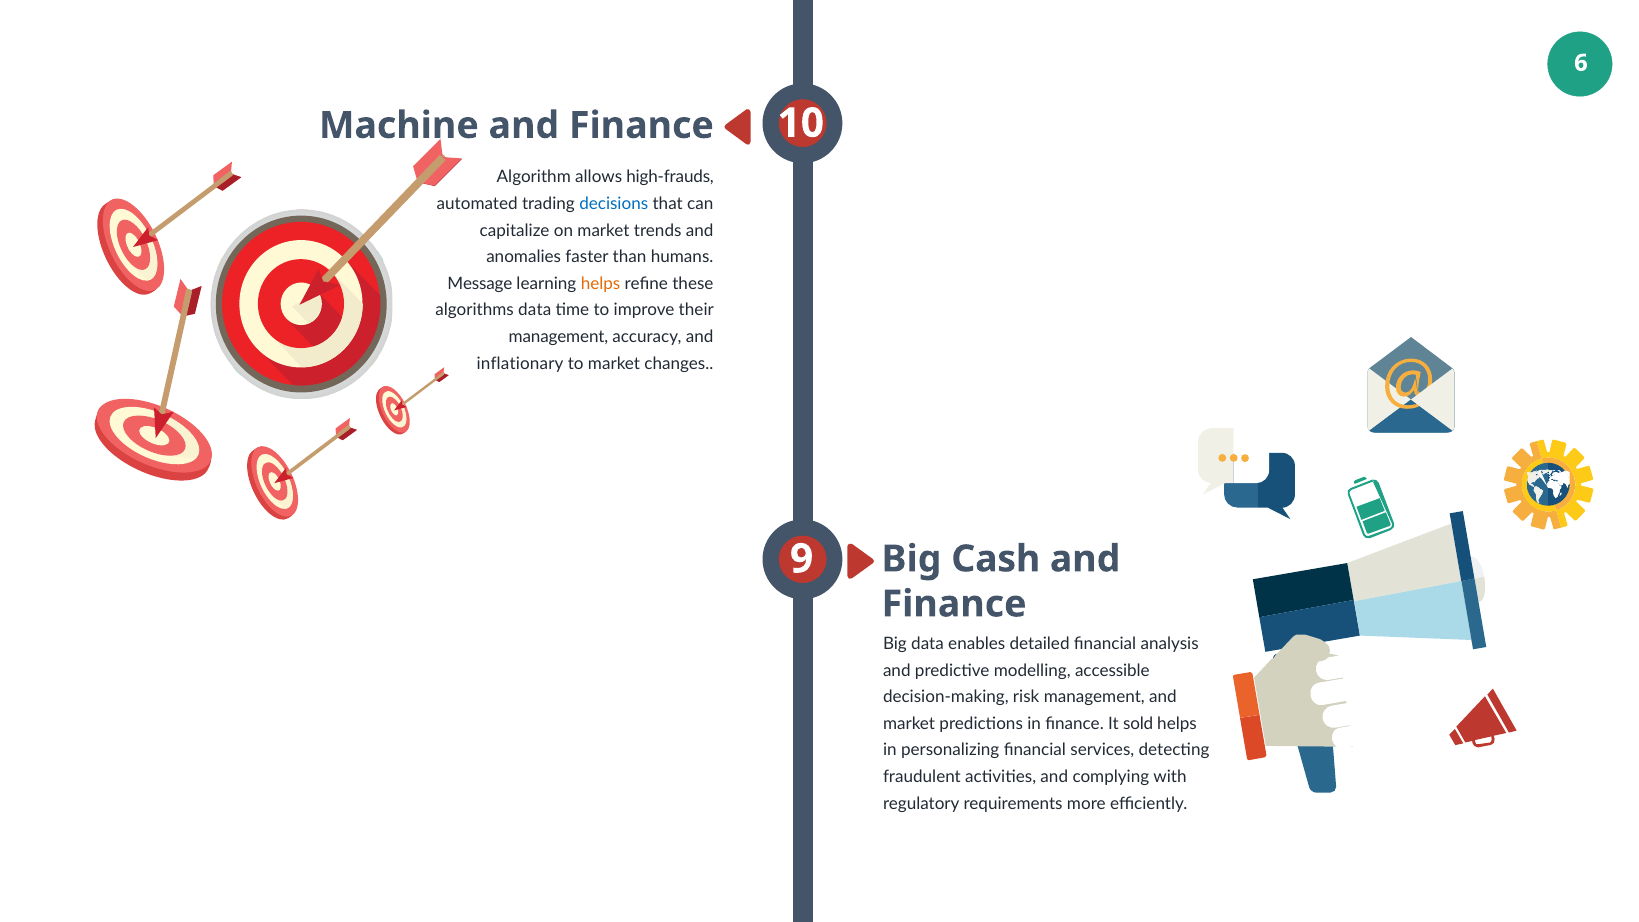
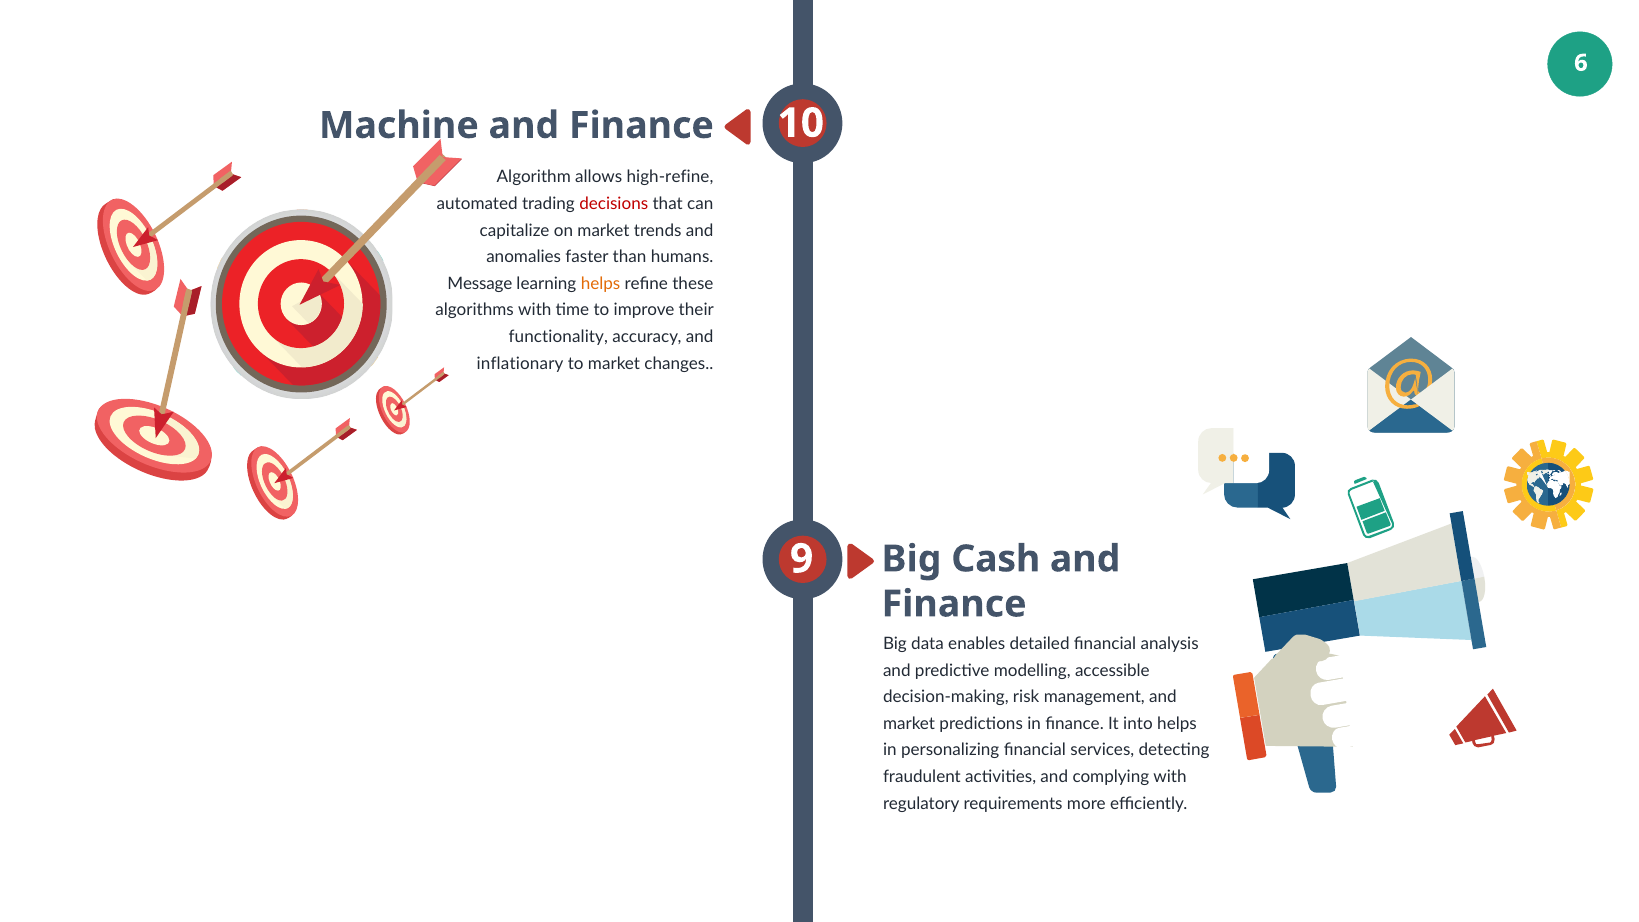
high-frauds: high-frauds -> high-refine
decisions colour: blue -> red
algorithms data: data -> with
management at (558, 337): management -> functionality
sold: sold -> into
